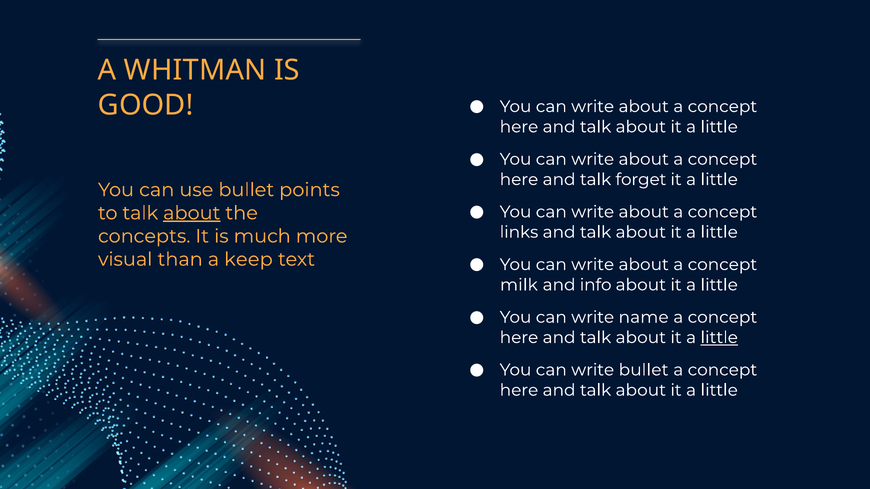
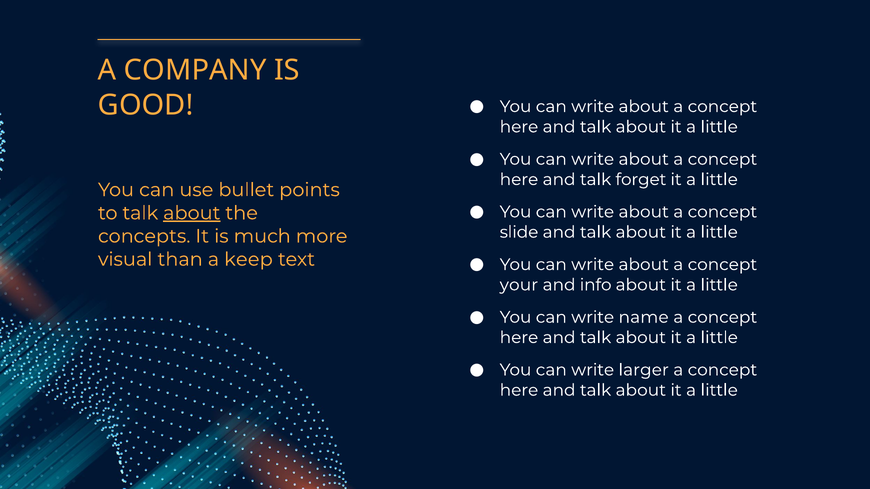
WHITMAN: WHITMAN -> COMPANY
links: links -> slide
milk: milk -> your
little at (719, 338) underline: present -> none
write bullet: bullet -> larger
